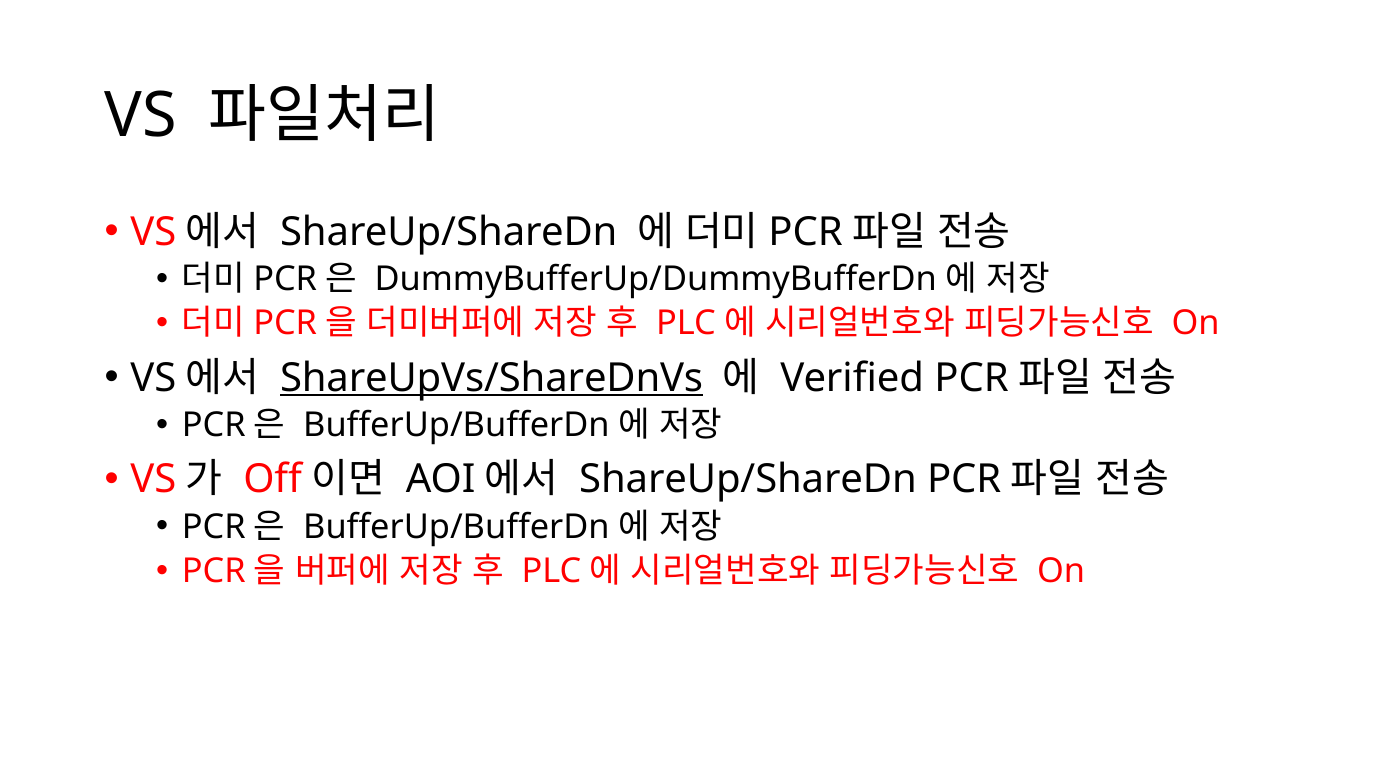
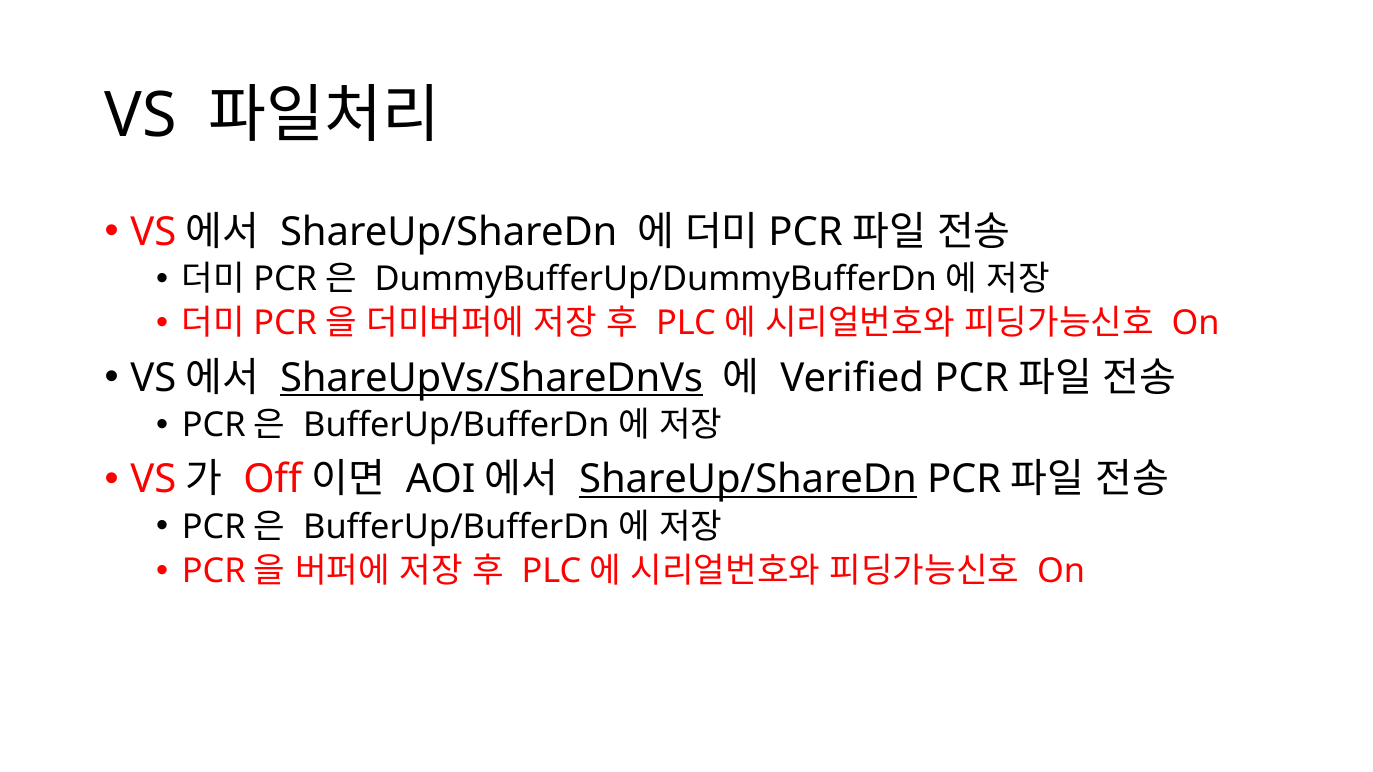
ShareUp/ShareDn at (748, 480) underline: none -> present
